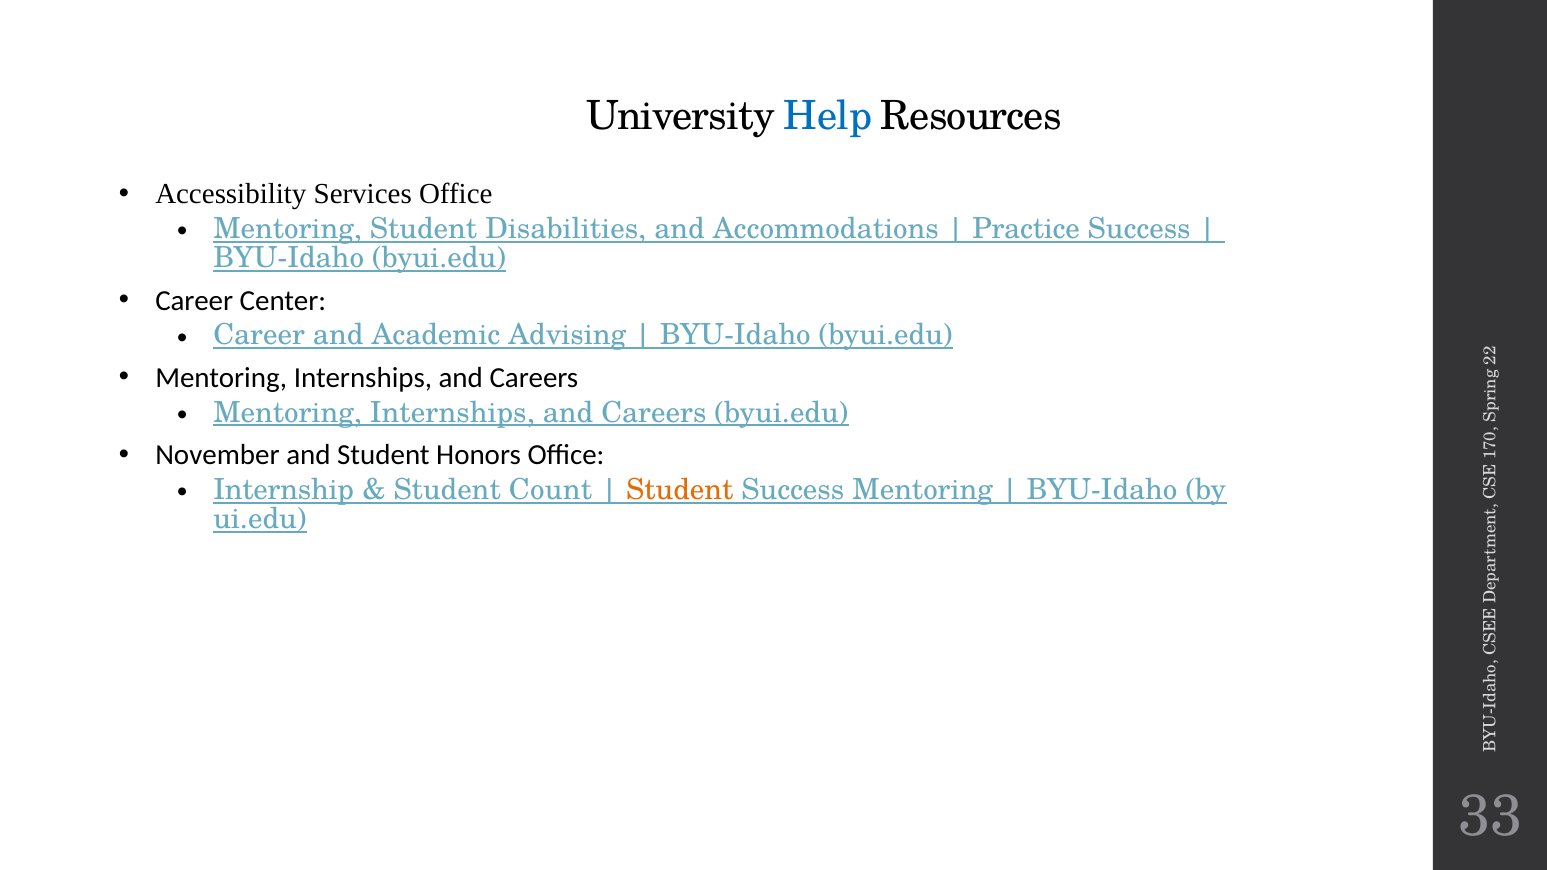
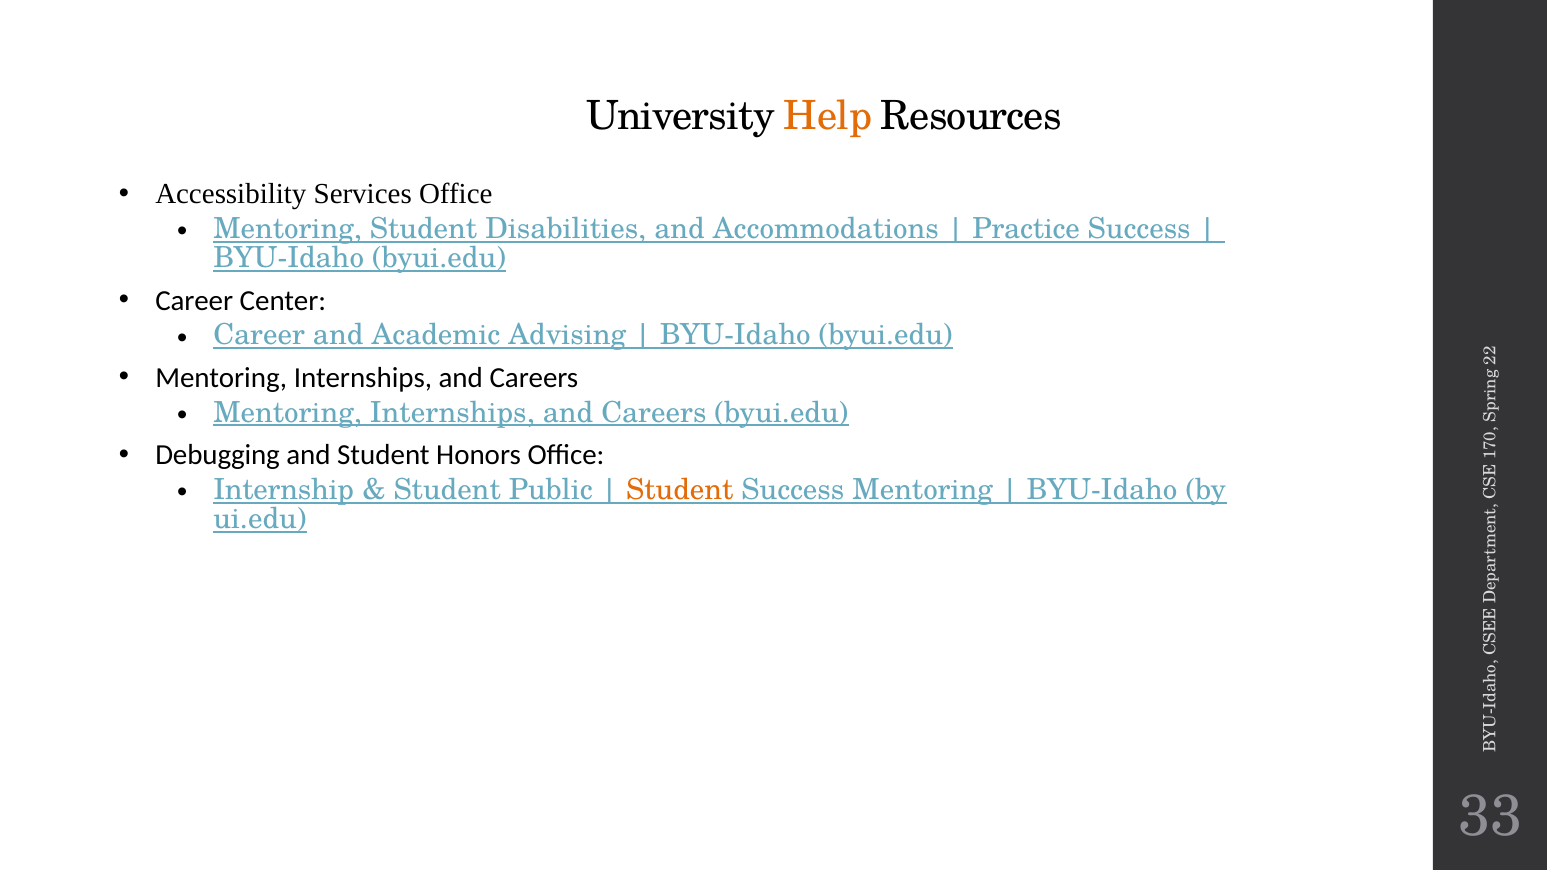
Help colour: blue -> orange
November: November -> Debugging
Count: Count -> Public
